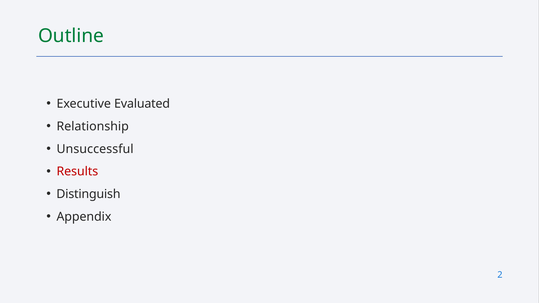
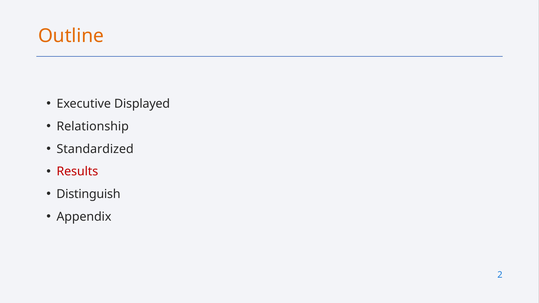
Outline colour: green -> orange
Evaluated: Evaluated -> Displayed
Unsuccessful: Unsuccessful -> Standardized
